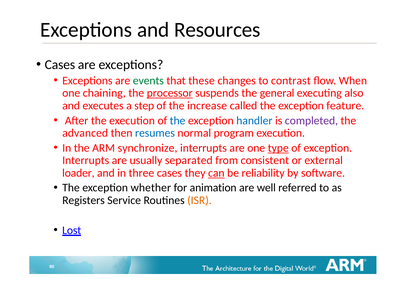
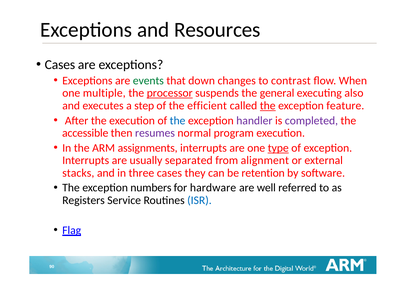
these: these -> down
chaining: chaining -> multiple
increase: increase -> efficient
the at (268, 106) underline: none -> present
handler colour: blue -> purple
advanced: advanced -> accessible
resumes colour: blue -> purple
synchronize: synchronize -> assignments
consistent: consistent -> alignment
loader: loader -> stacks
can underline: present -> none
reliability: reliability -> retention
whether: whether -> numbers
animation: animation -> hardware
ISR colour: orange -> blue
Lost: Lost -> Flag
